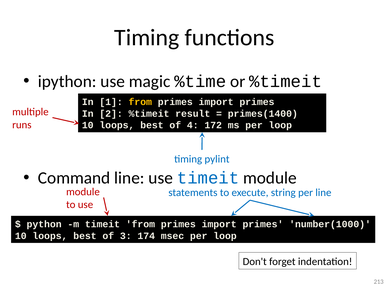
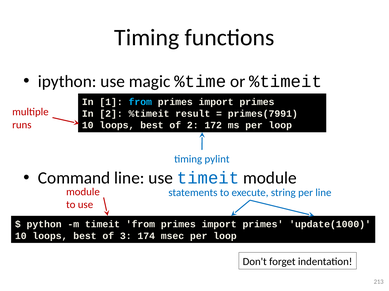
from at (140, 102) colour: yellow -> light blue
primes(1400: primes(1400 -> primes(7991
of 4: 4 -> 2
number(1000: number(1000 -> update(1000
